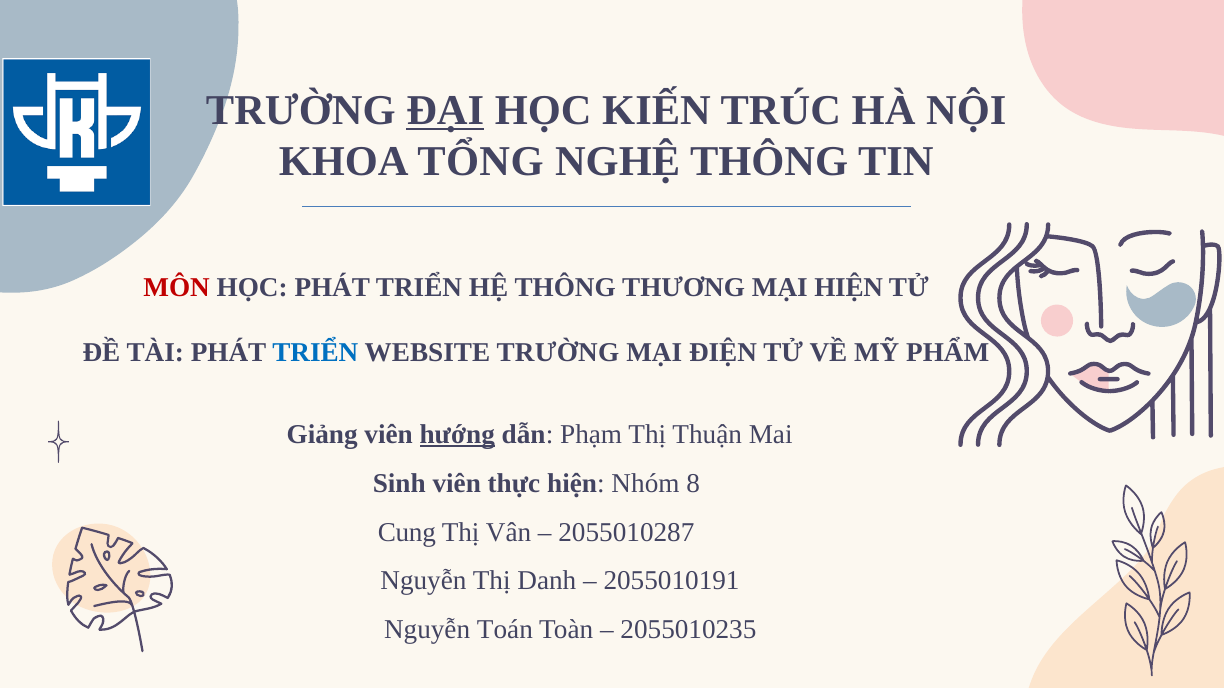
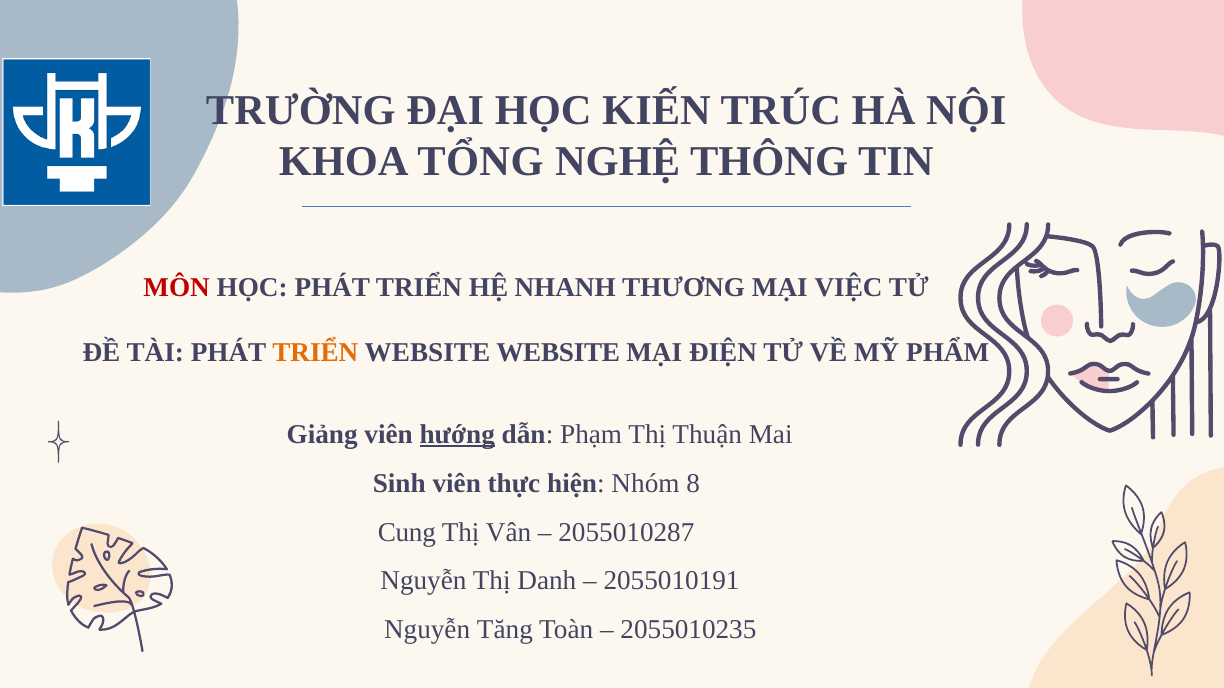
ĐẠI underline: present -> none
HỆ THÔNG: THÔNG -> NHANH
MẠI HIỆN: HIỆN -> VIỆC
TRIỂN at (315, 353) colour: blue -> orange
WEBSITE TRƯỜNG: TRƯỜNG -> WEBSITE
Toán: Toán -> Tăng
